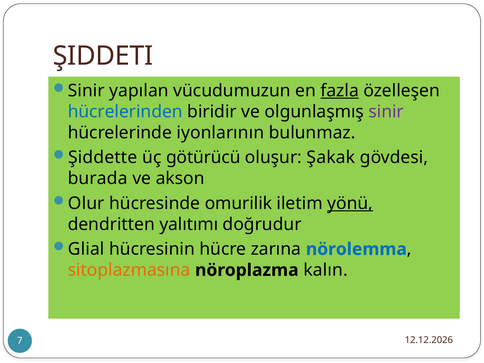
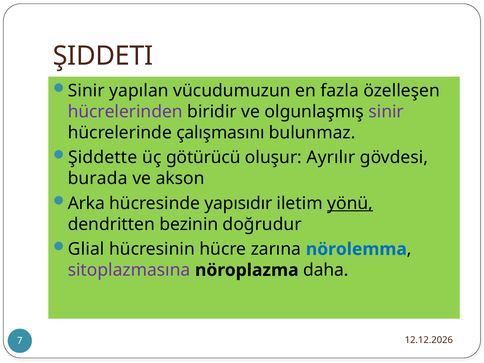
fazla underline: present -> none
hücrelerinden colour: blue -> purple
iyonlarının: iyonlarının -> çalışmasını
Şakak: Şakak -> Ayrılır
Olur: Olur -> Arka
omurilik: omurilik -> yapısıdır
yalıtımı: yalıtımı -> bezinin
sitoplazmasına colour: orange -> purple
kalın: kalın -> daha
